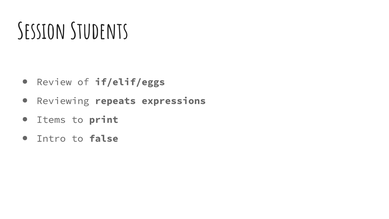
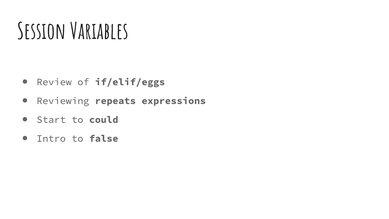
Students: Students -> Variables
Items: Items -> Start
print: print -> could
